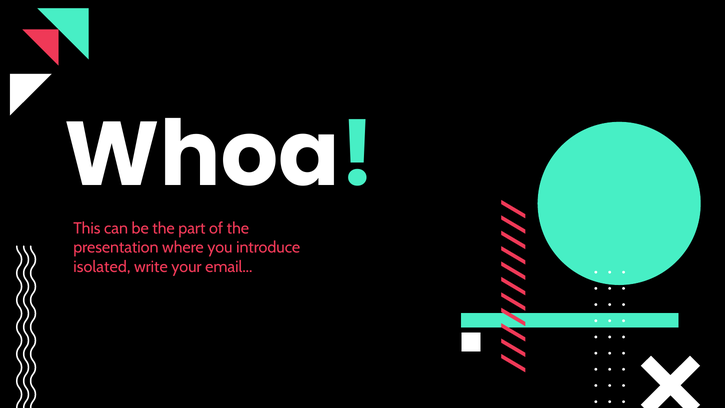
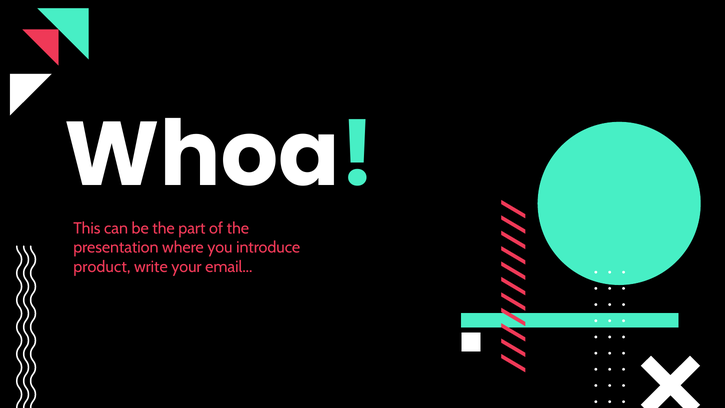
isolated: isolated -> product
